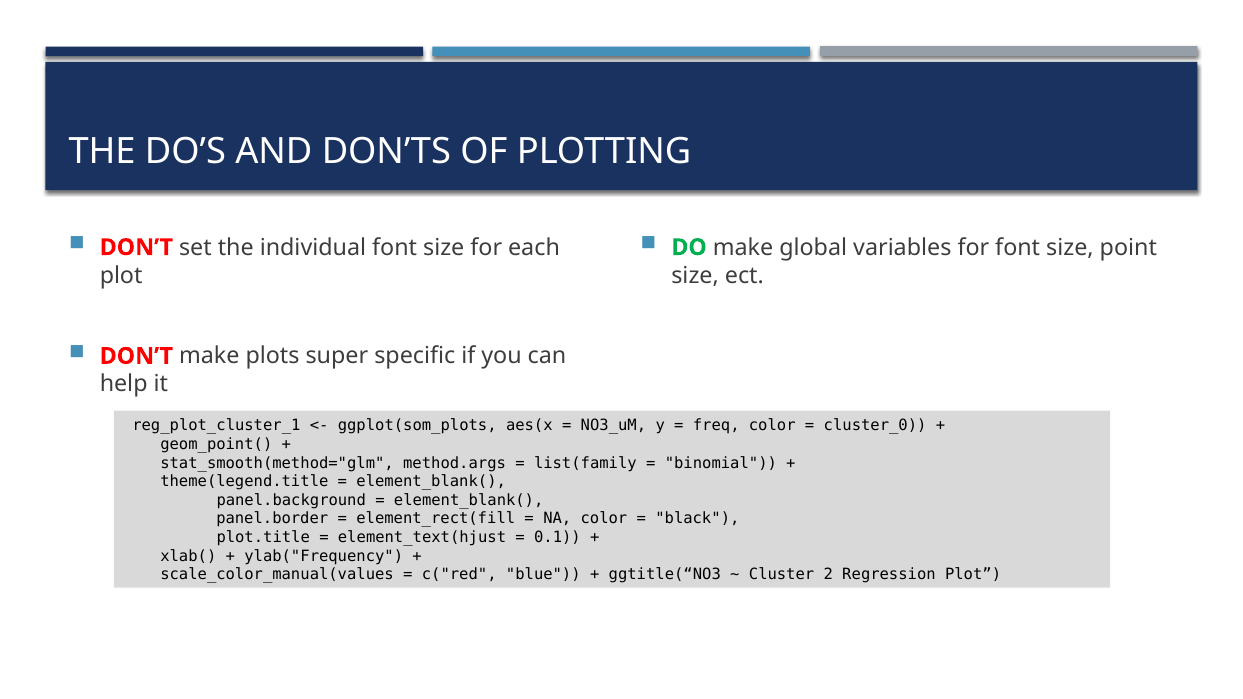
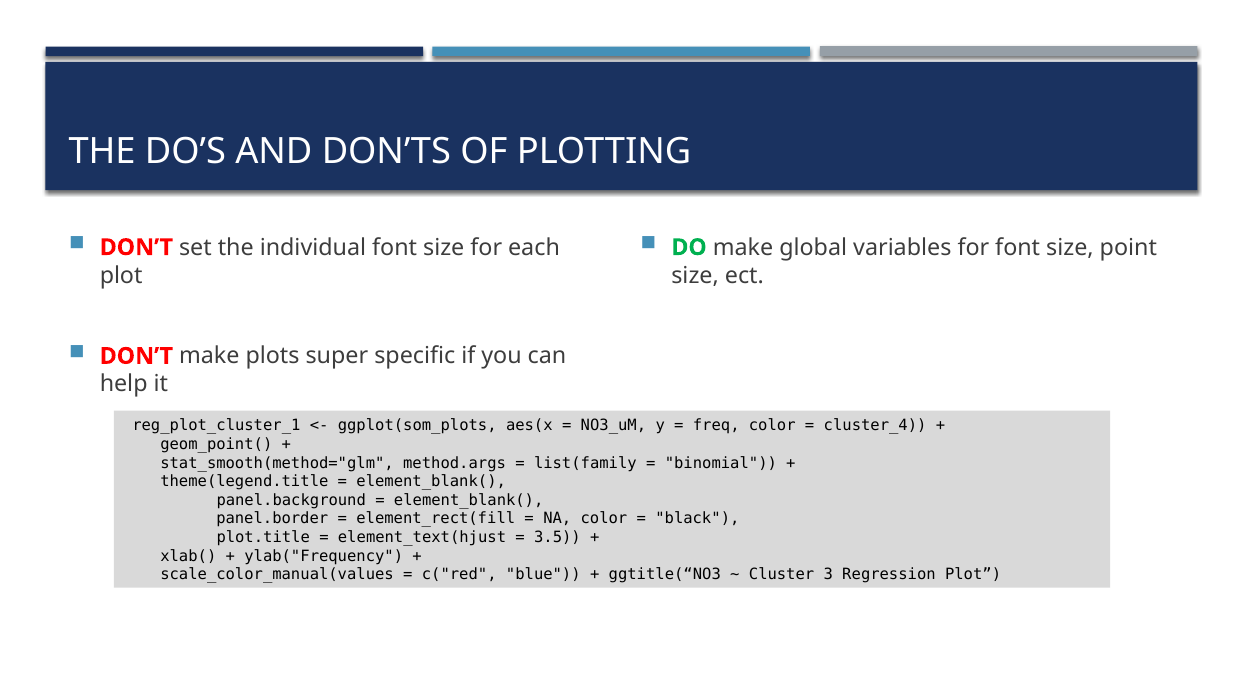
cluster_0: cluster_0 -> cluster_4
0.1: 0.1 -> 3.5
2: 2 -> 3
